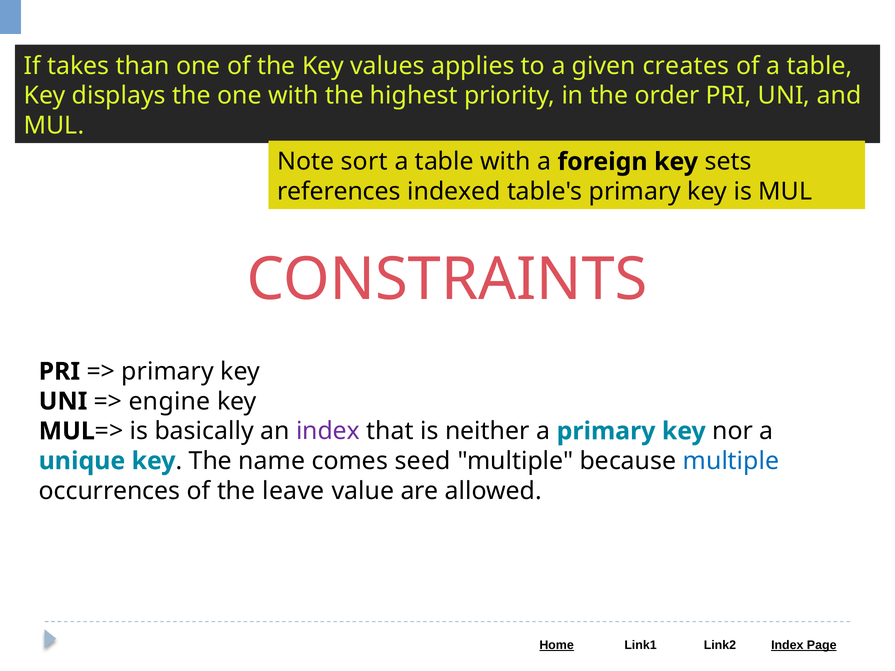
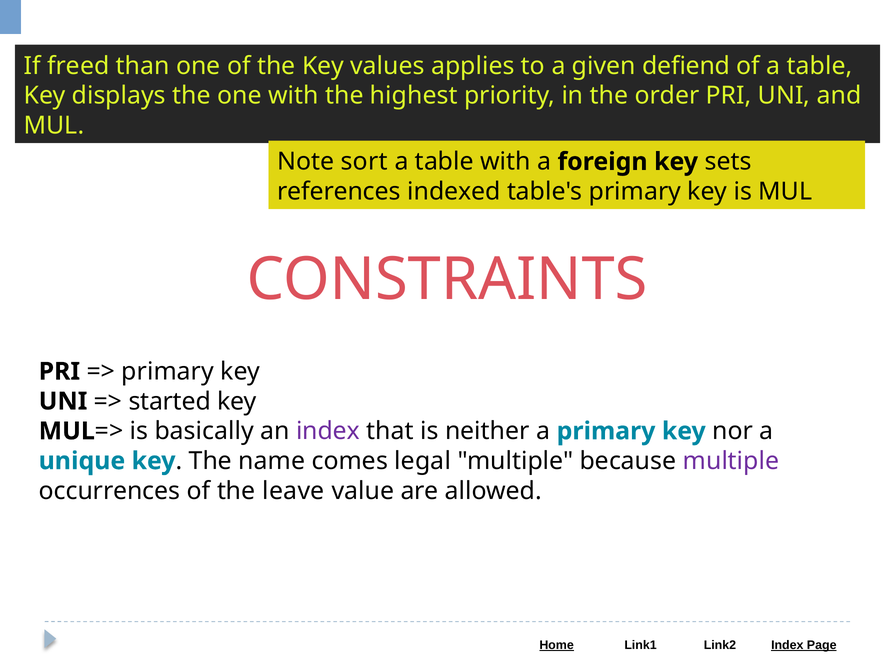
takes: takes -> freed
creates: creates -> defiend
engine: engine -> started
seed: seed -> legal
multiple at (731, 461) colour: blue -> purple
